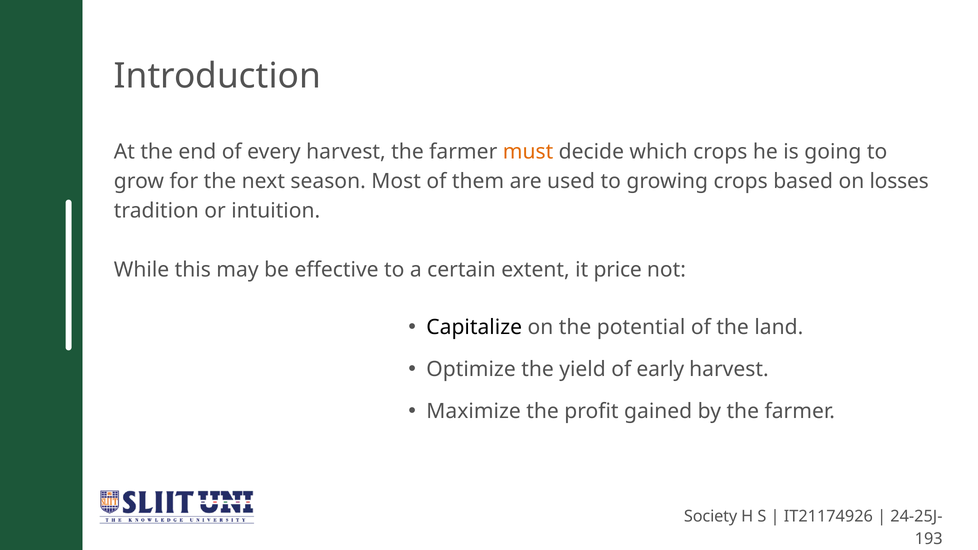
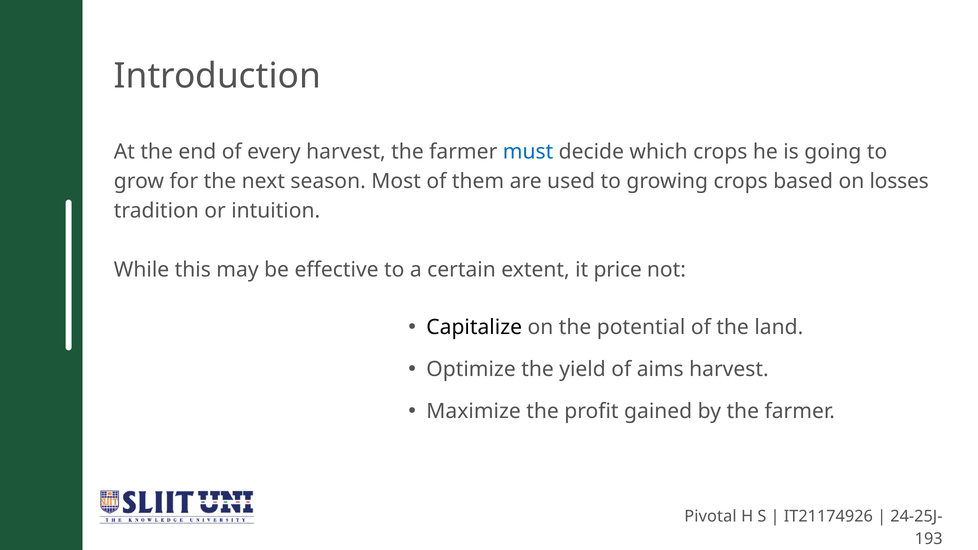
must colour: orange -> blue
early: early -> aims
Society: Society -> Pivotal
